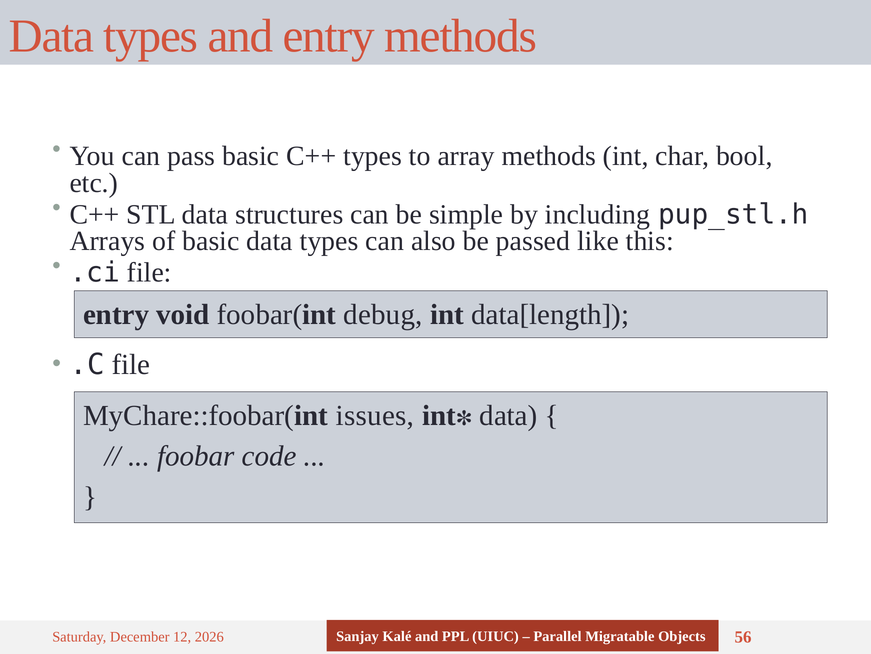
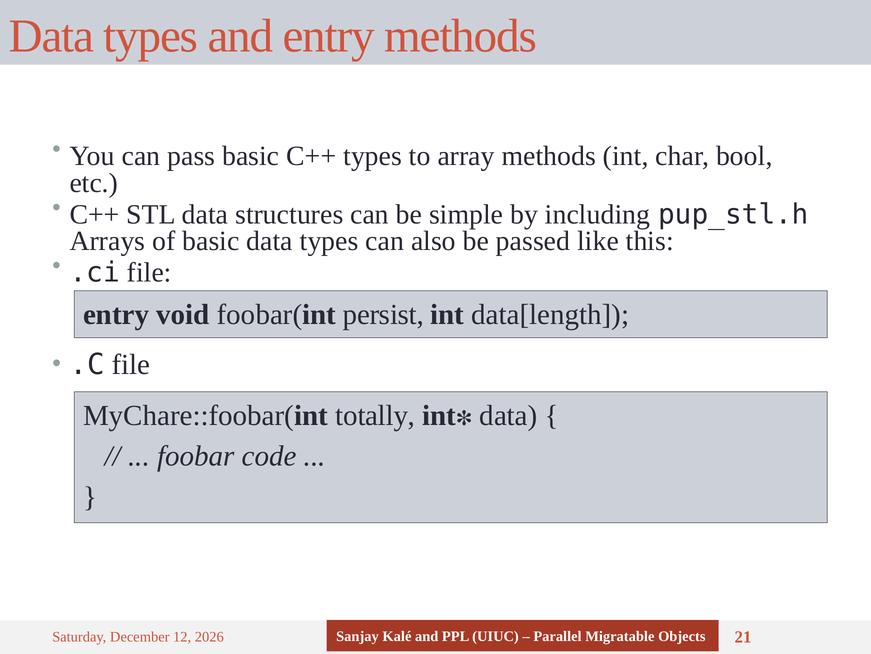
debug: debug -> persist
issues: issues -> totally
56: 56 -> 21
